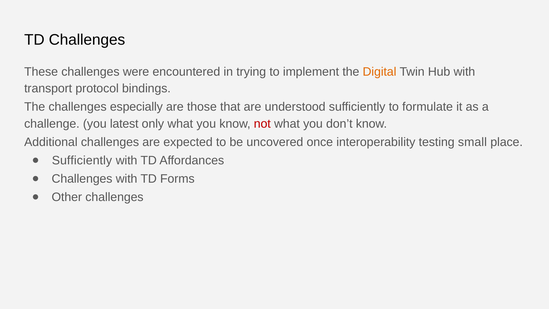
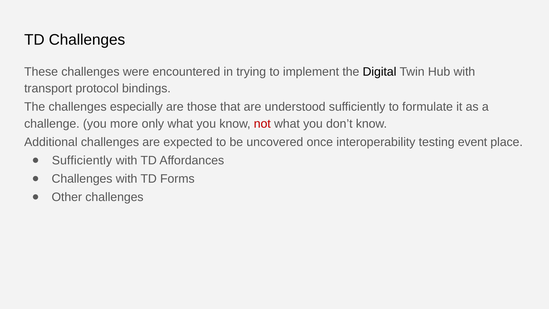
Digital colour: orange -> black
latest: latest -> more
small: small -> event
